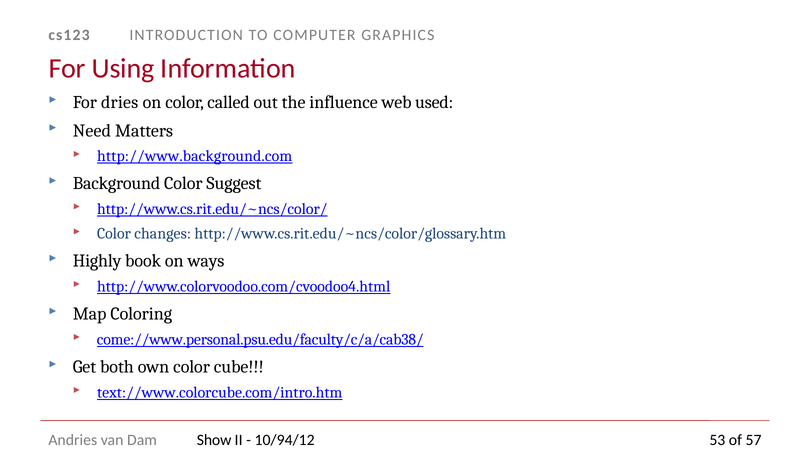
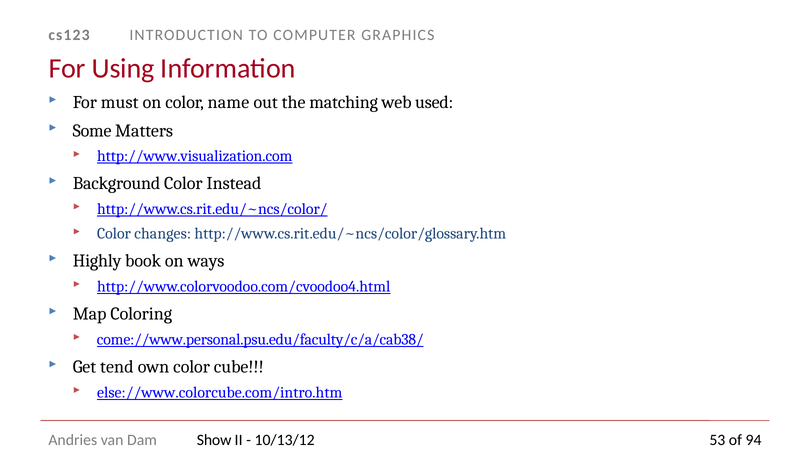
dries: dries -> must
called: called -> name
influence: influence -> matching
Need: Need -> Some
http://www.background.com: http://www.background.com -> http://www.visualization.com
Suggest: Suggest -> Instead
both: both -> tend
text://www.colorcube.com/intro.htm: text://www.colorcube.com/intro.htm -> else://www.colorcube.com/intro.htm
10/94/12: 10/94/12 -> 10/13/12
57: 57 -> 94
